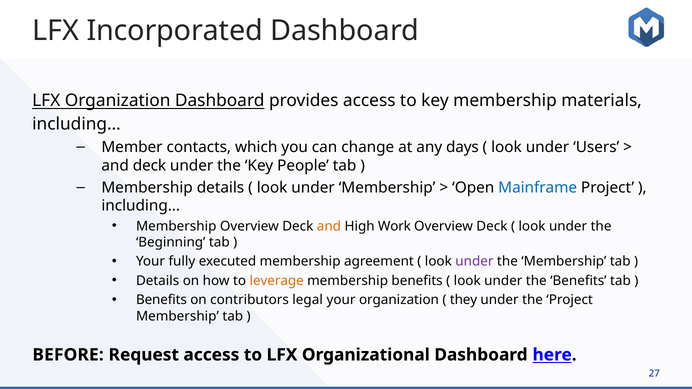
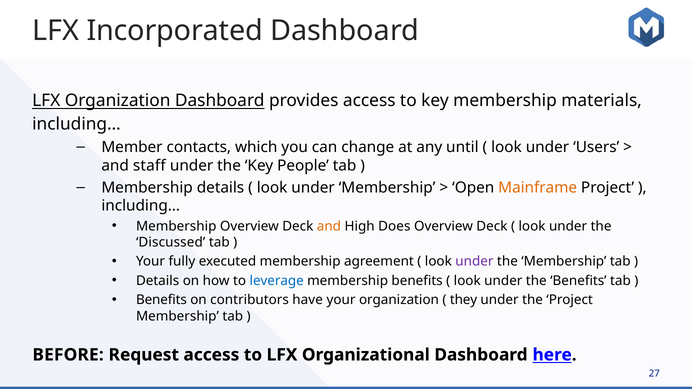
days: days -> until
and deck: deck -> staff
Mainframe colour: blue -> orange
Work: Work -> Does
Beginning: Beginning -> Discussed
leverage colour: orange -> blue
legal: legal -> have
